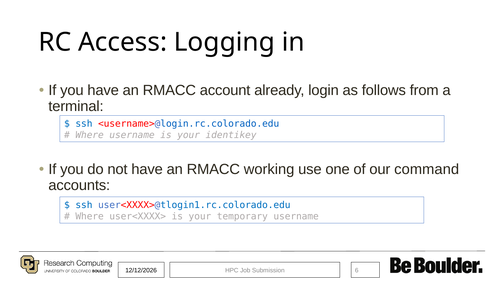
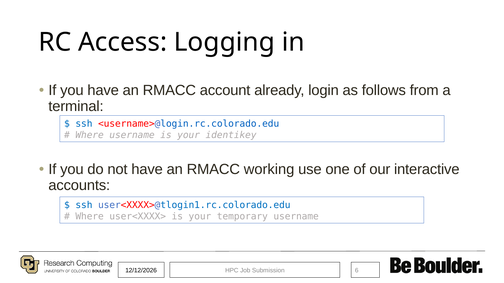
command: command -> interactive
